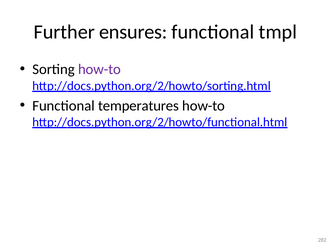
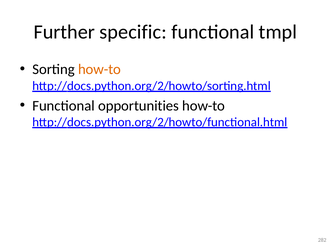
ensures: ensures -> specific
how-to at (99, 69) colour: purple -> orange
temperatures: temperatures -> opportunities
